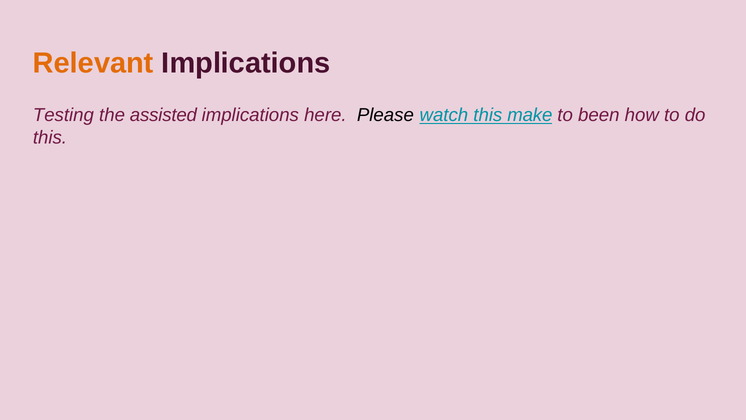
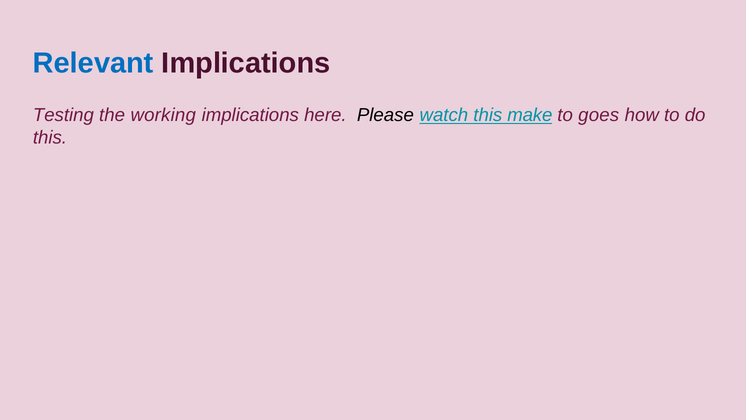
Relevant colour: orange -> blue
assisted: assisted -> working
been: been -> goes
